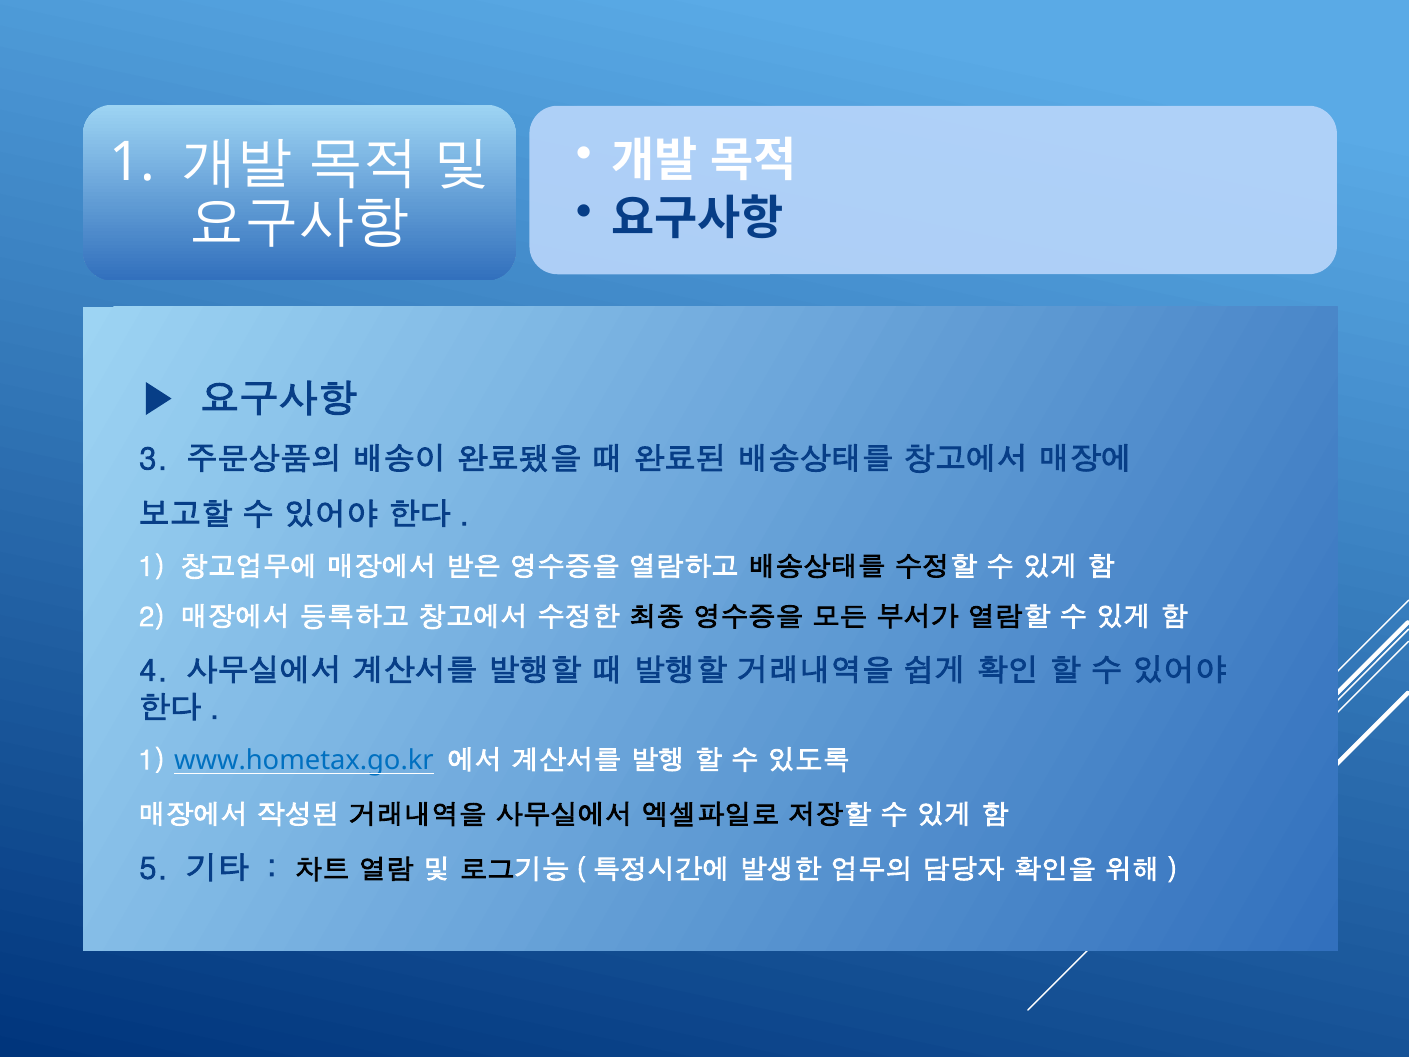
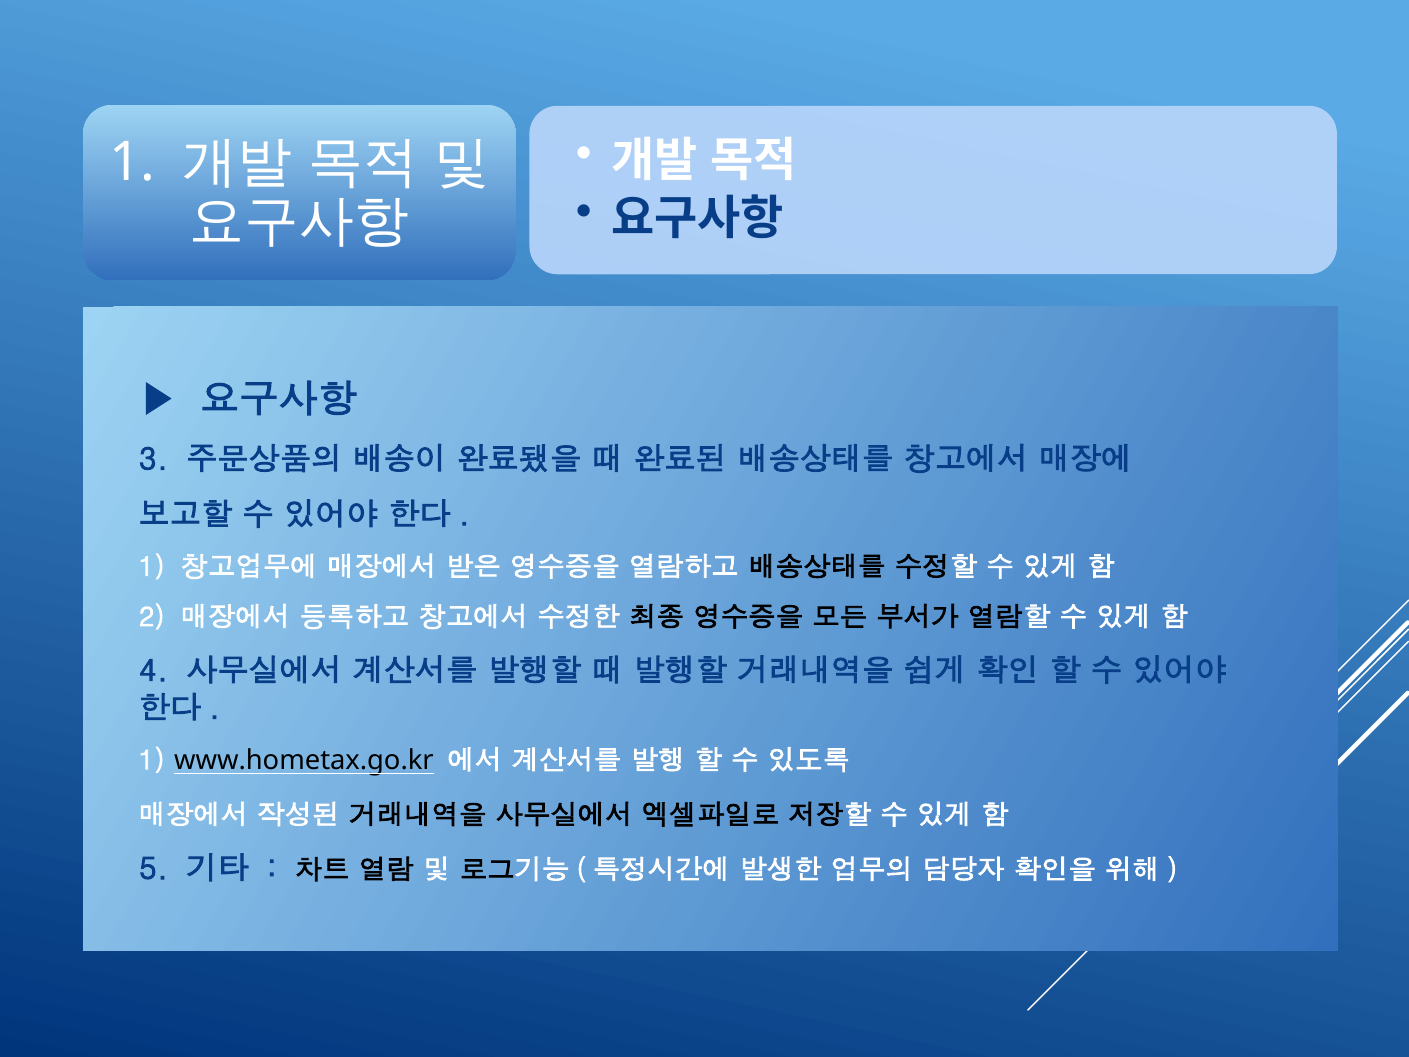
www.hometax.go.kr colour: blue -> black
